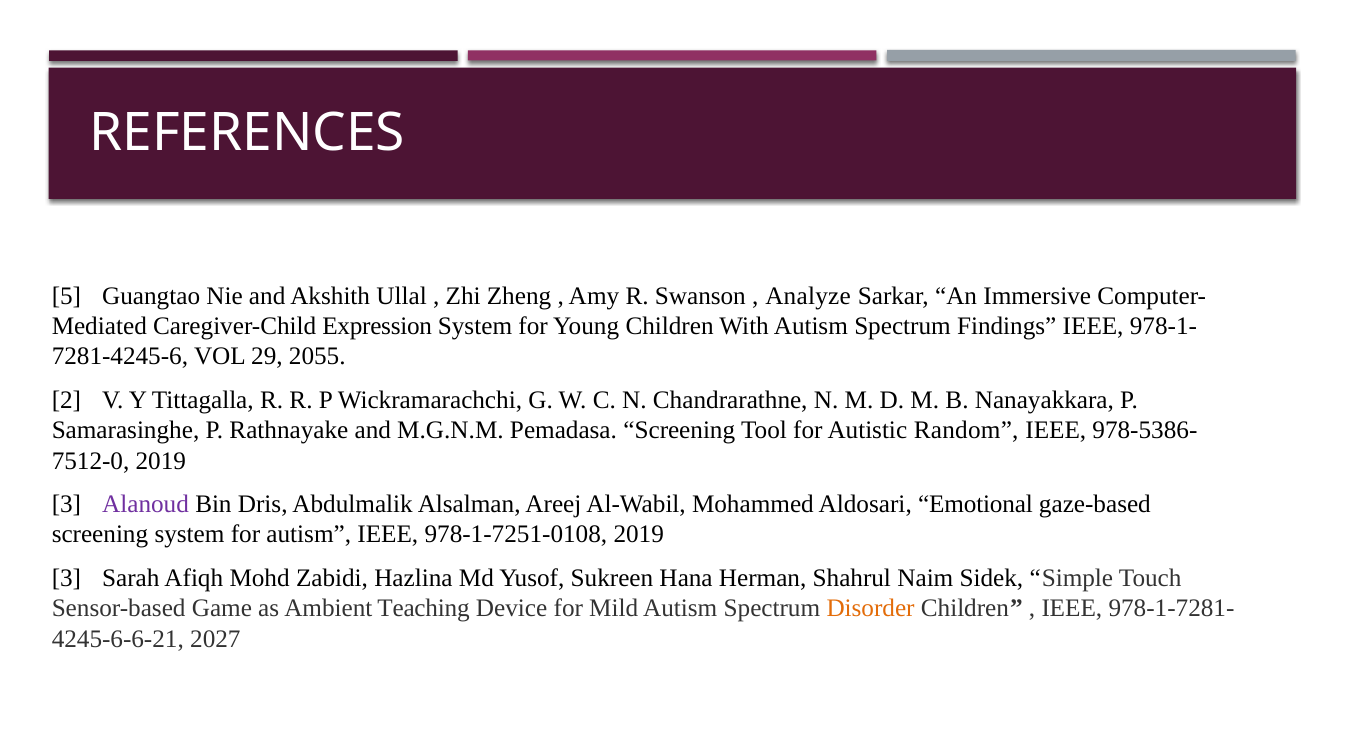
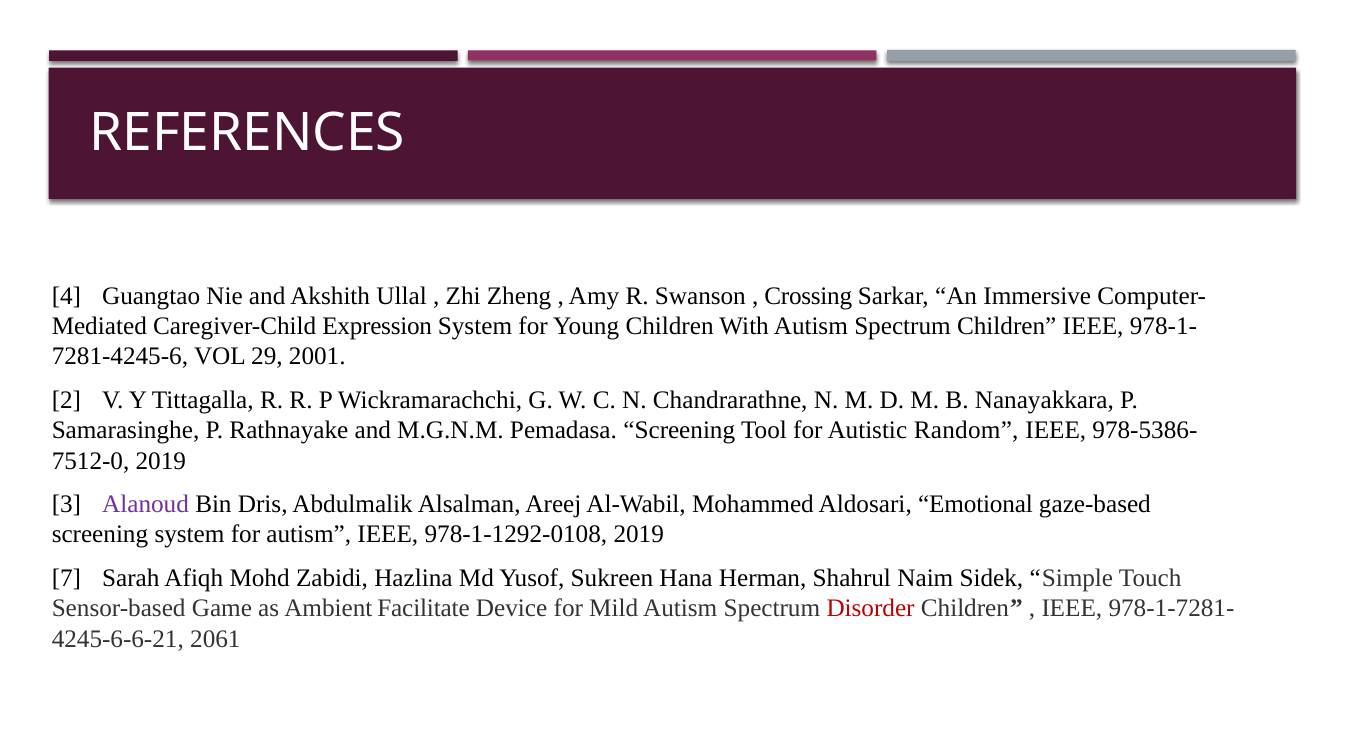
5: 5 -> 4
Analyze: Analyze -> Crossing
Spectrum Findings: Findings -> Children
2055: 2055 -> 2001
978-1-7251-0108: 978-1-7251-0108 -> 978-1-1292-0108
3 at (66, 579): 3 -> 7
Teaching: Teaching -> Facilitate
Disorder colour: orange -> red
2027: 2027 -> 2061
